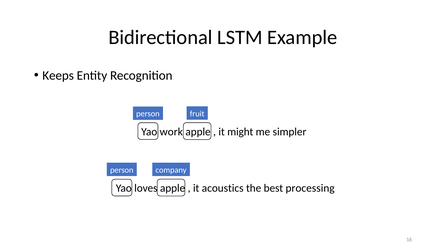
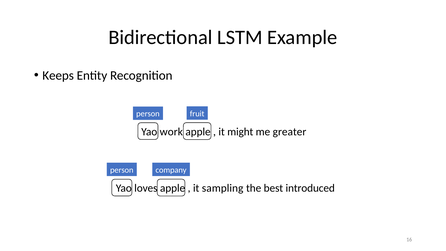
simpler: simpler -> greater
acoustics: acoustics -> sampling
processing: processing -> introduced
